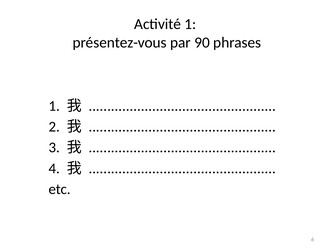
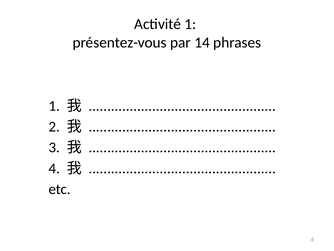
90: 90 -> 14
